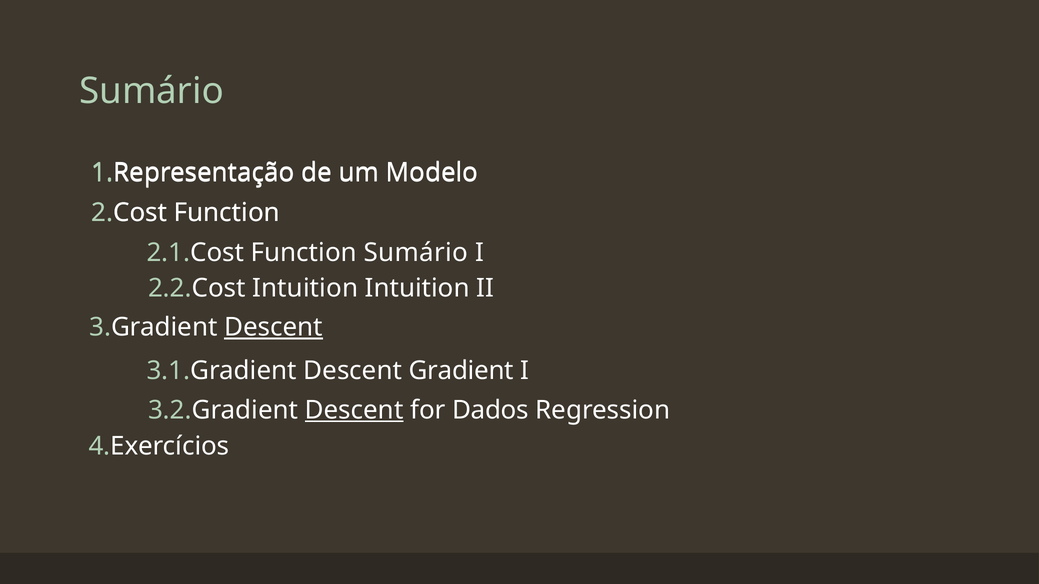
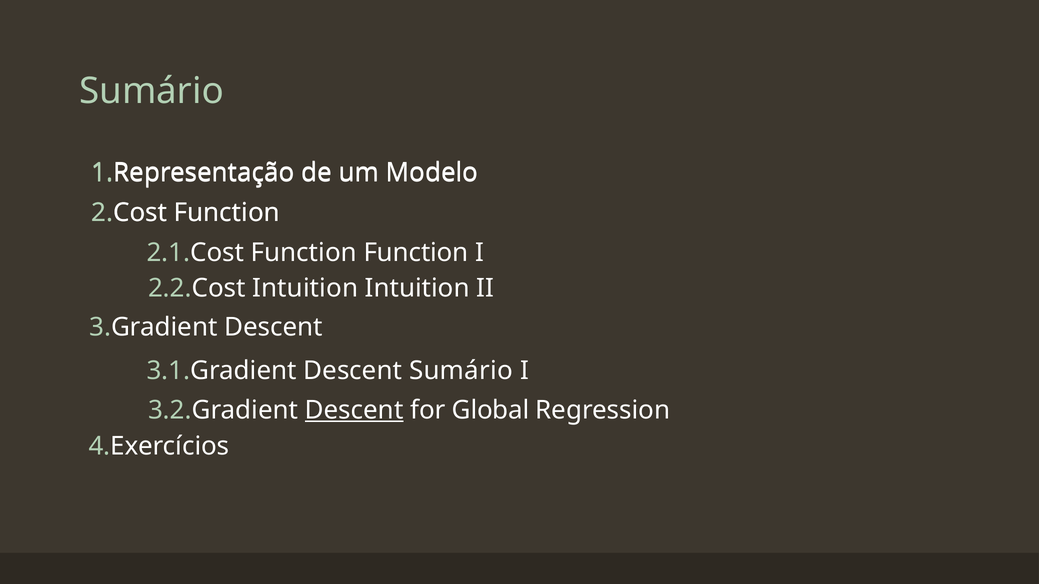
Function Sumário: Sumário -> Function
Descent at (274, 328) underline: present -> none
Descent Gradient: Gradient -> Sumário
Dados: Dados -> Global
